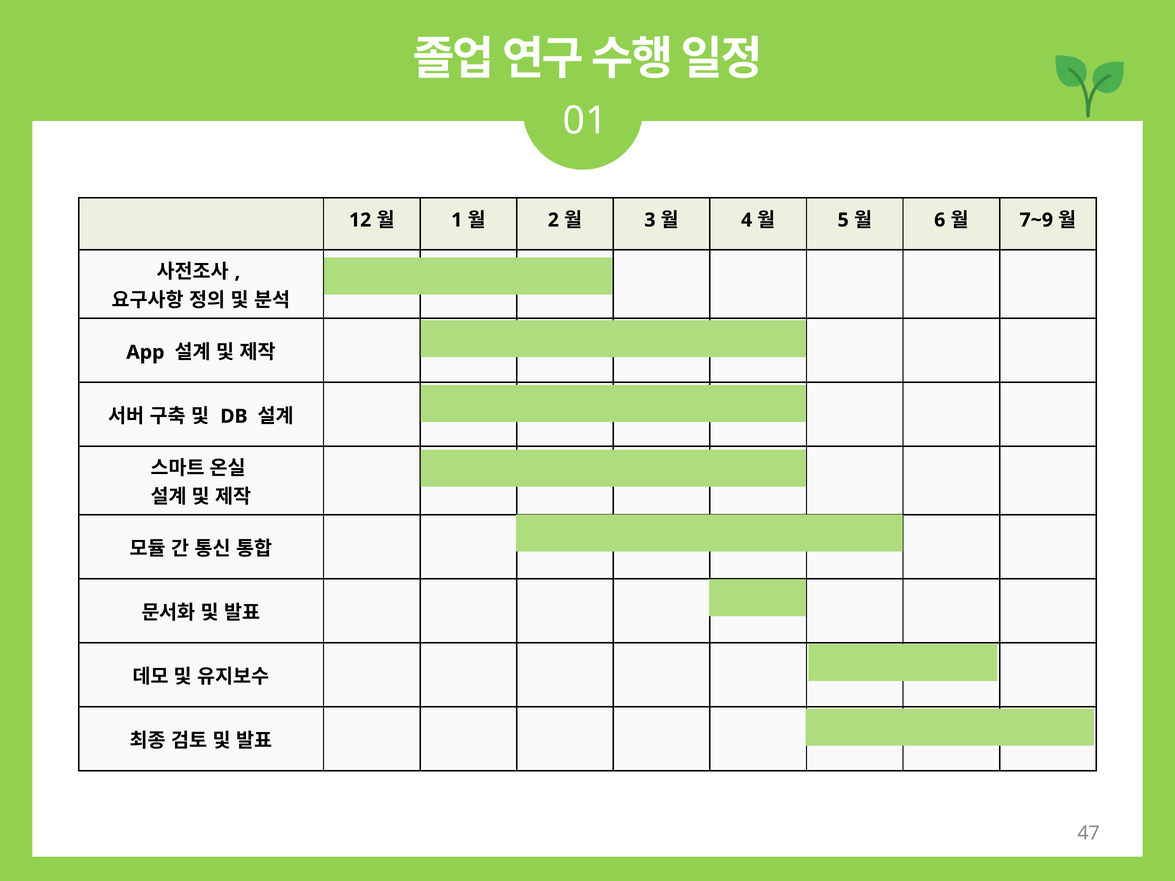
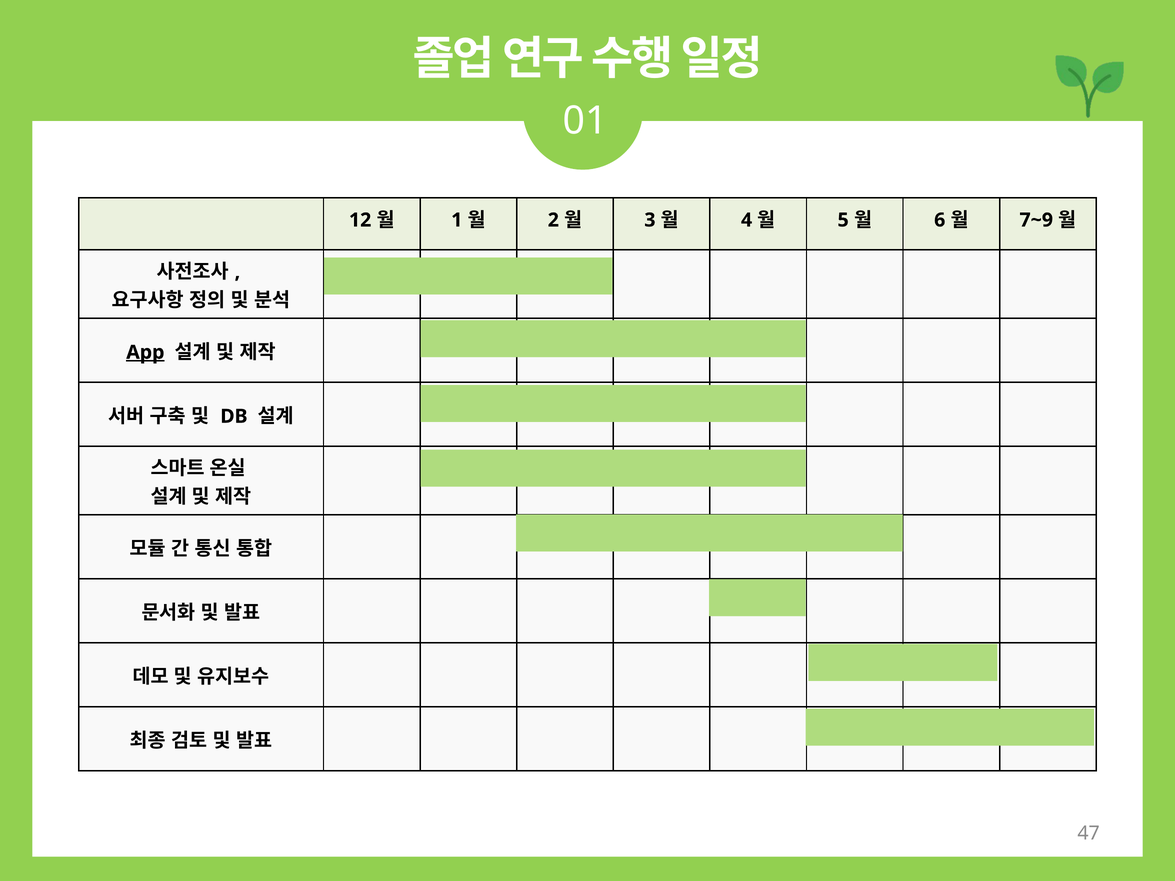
App underline: none -> present
